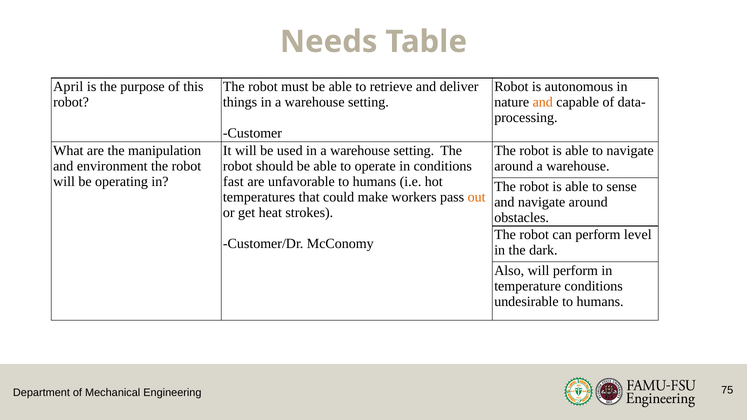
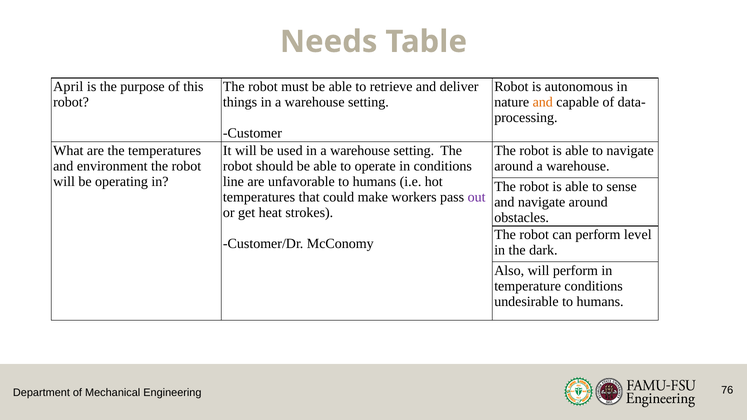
the manipulation: manipulation -> temperatures
fast: fast -> line
out colour: orange -> purple
75: 75 -> 76
